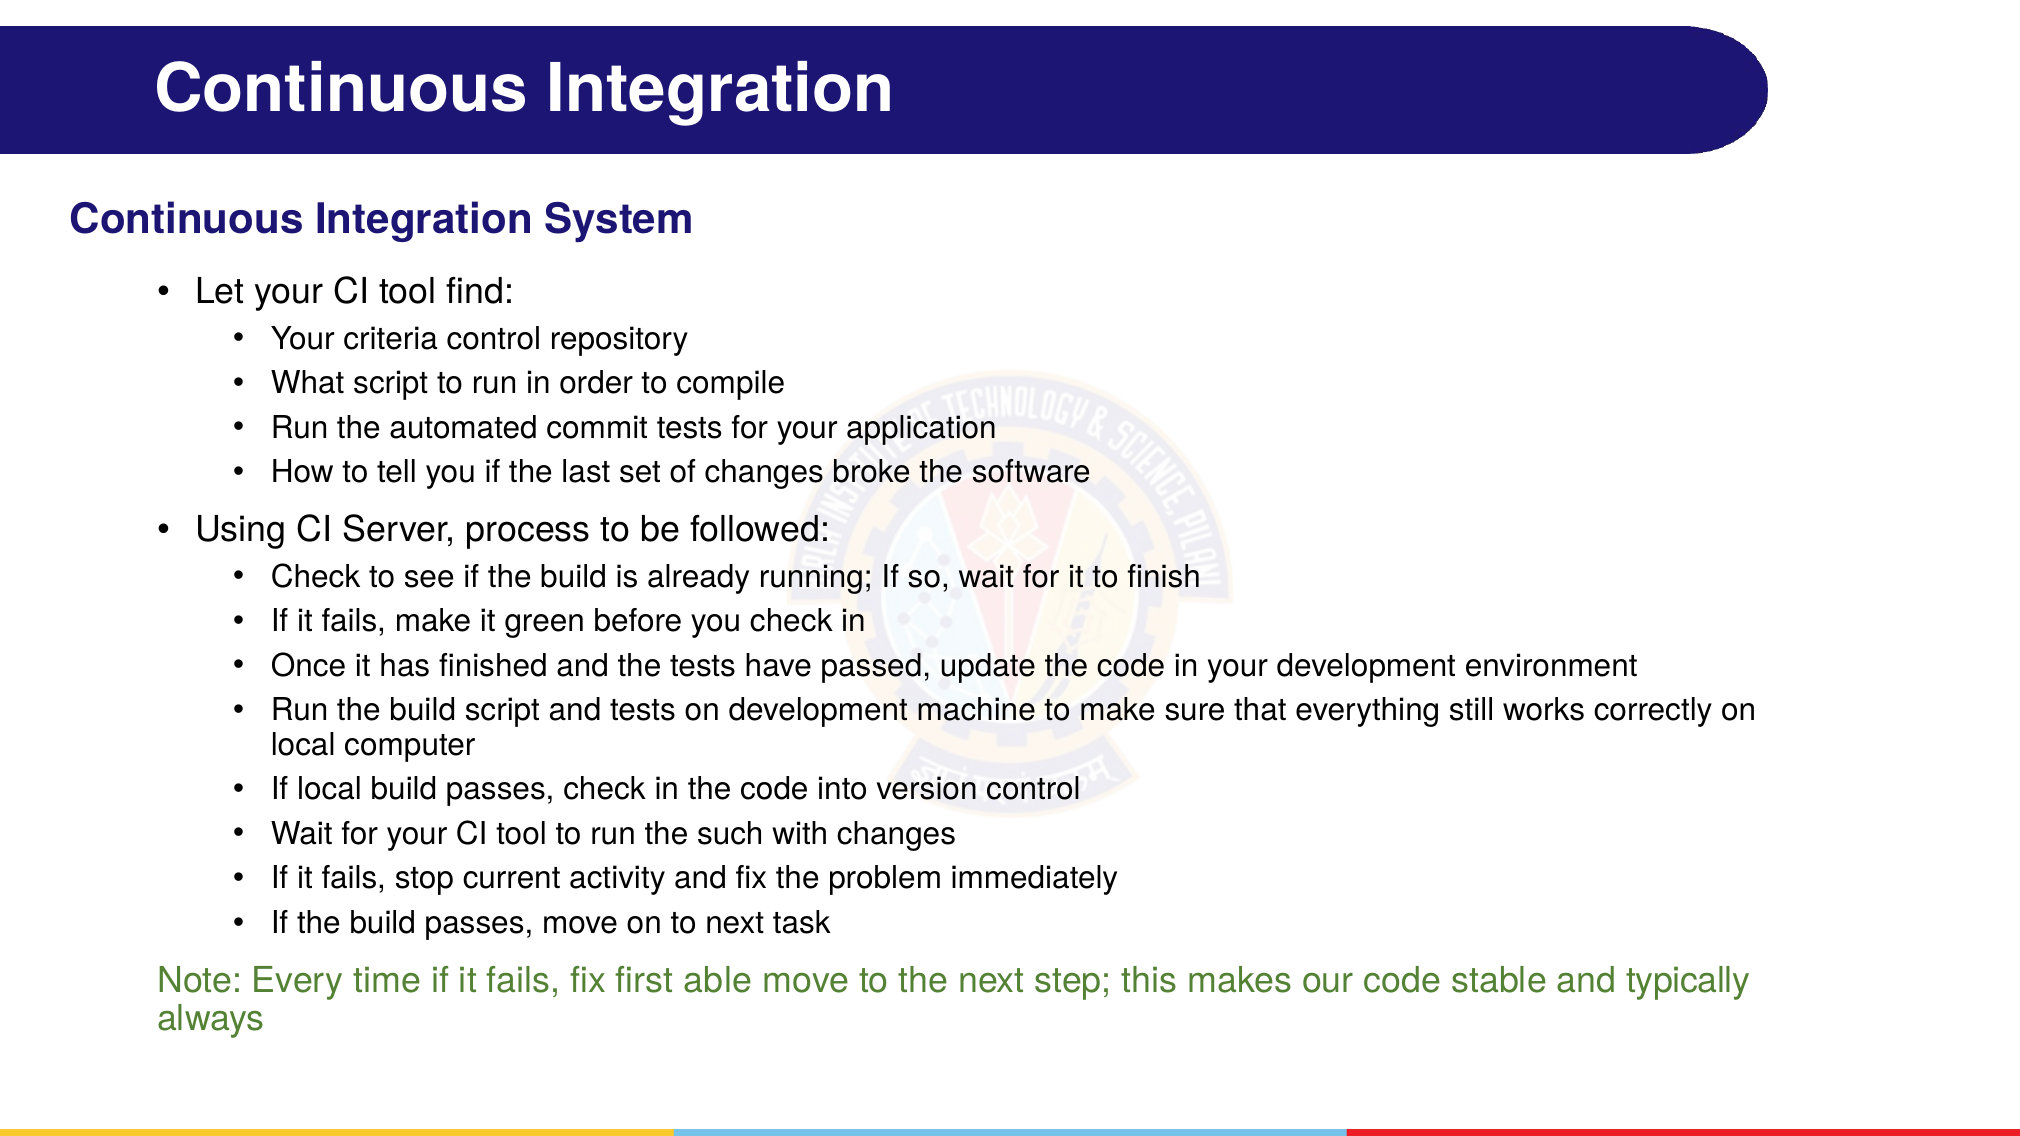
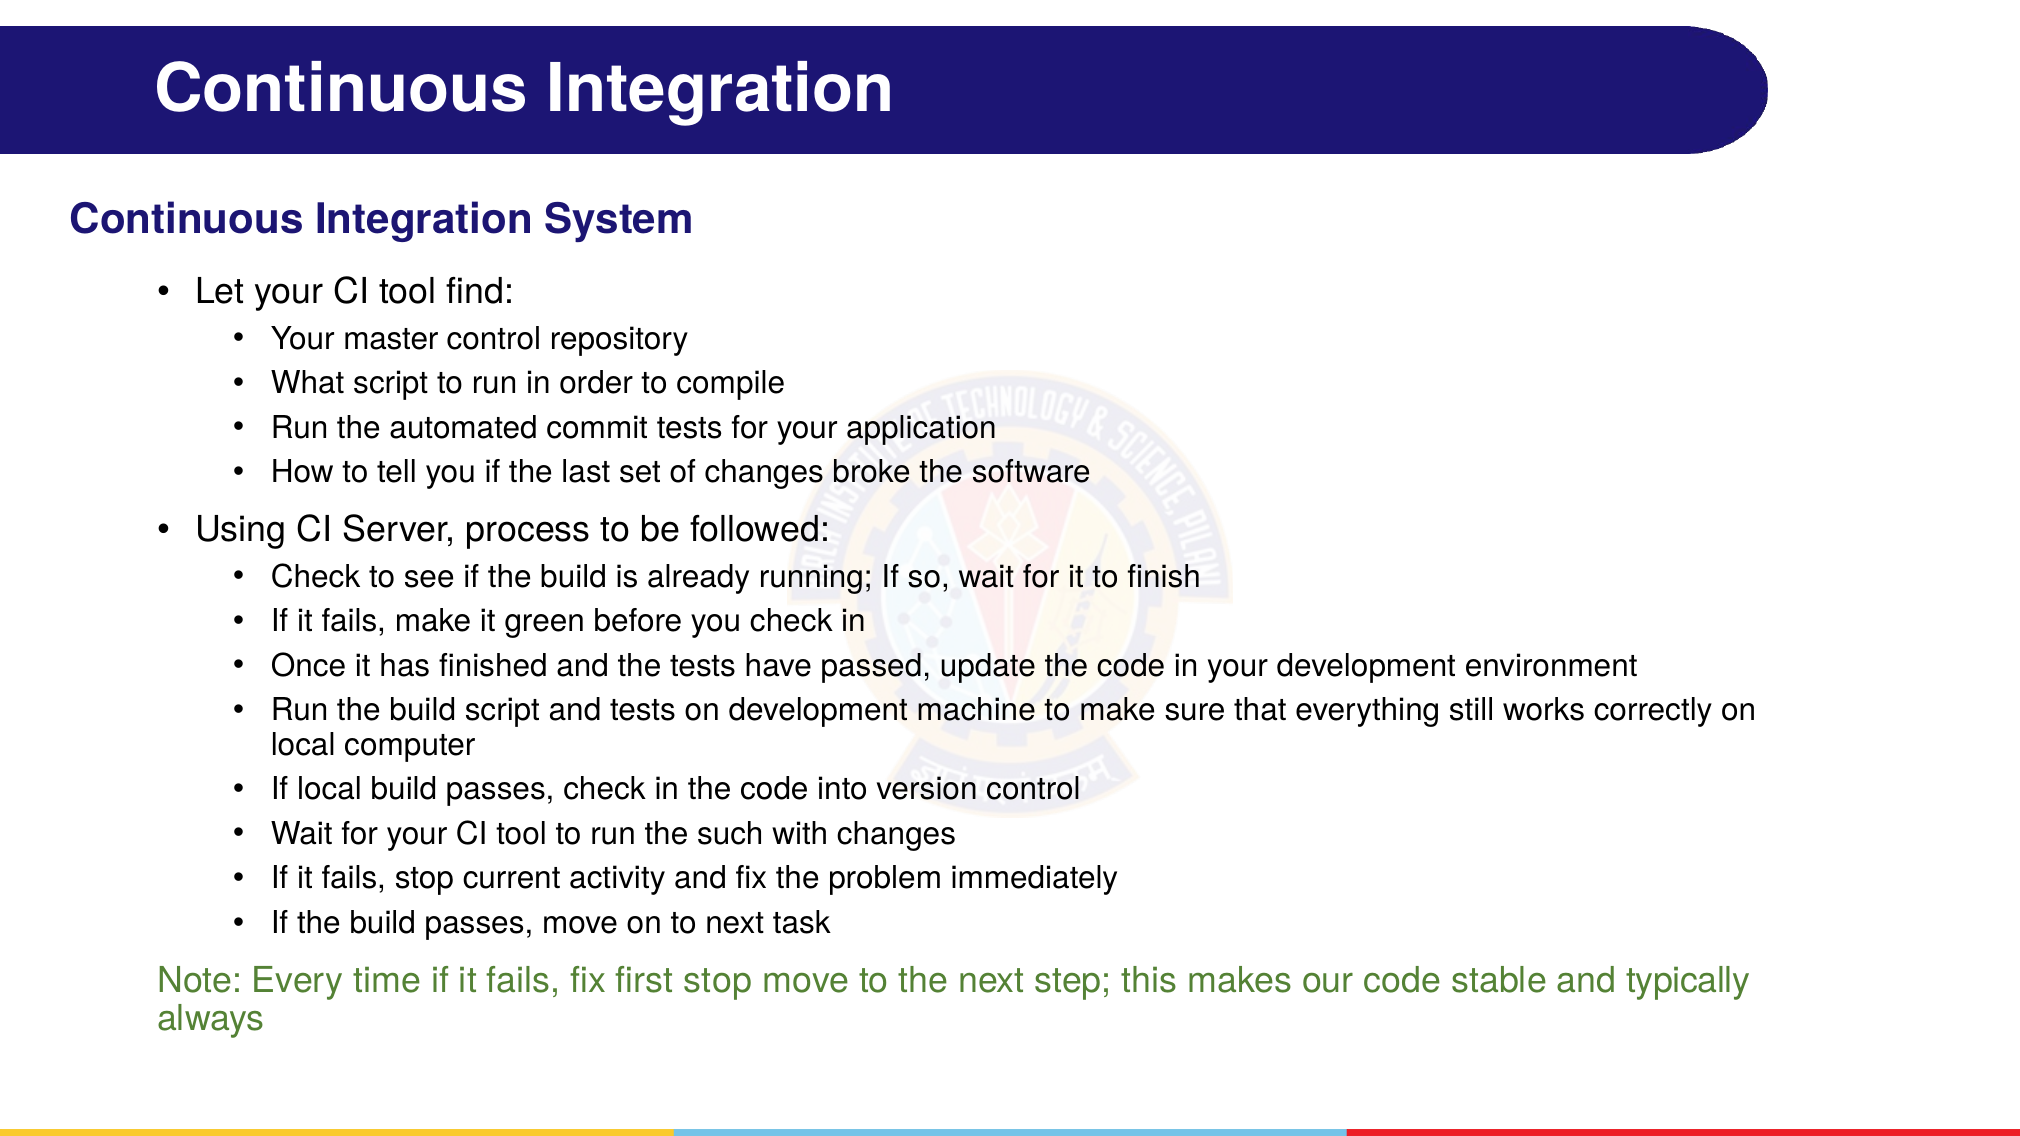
criteria: criteria -> master
first able: able -> stop
